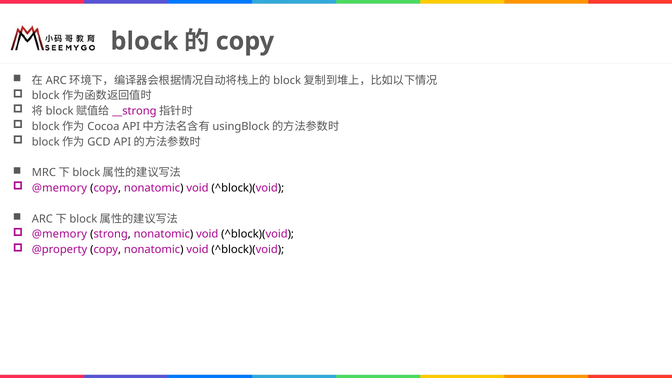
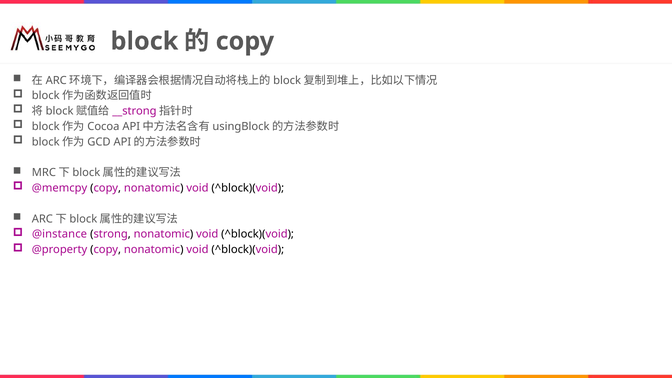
@memory at (60, 188): @memory -> @memcpy
@memory at (60, 234): @memory -> @instance
